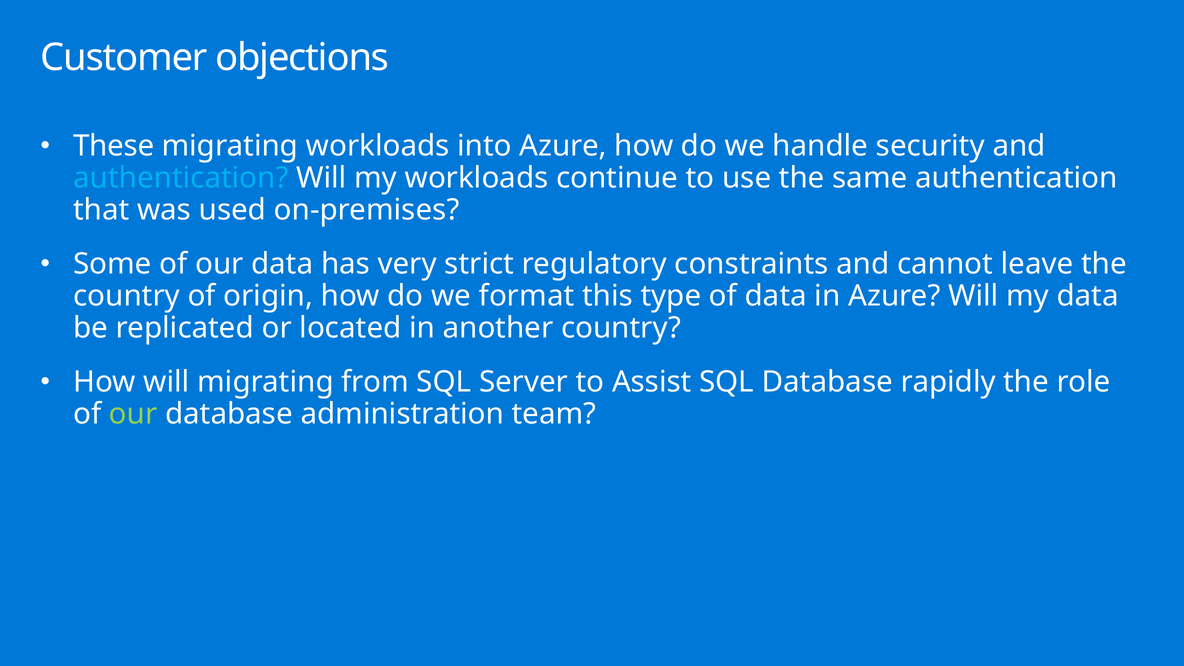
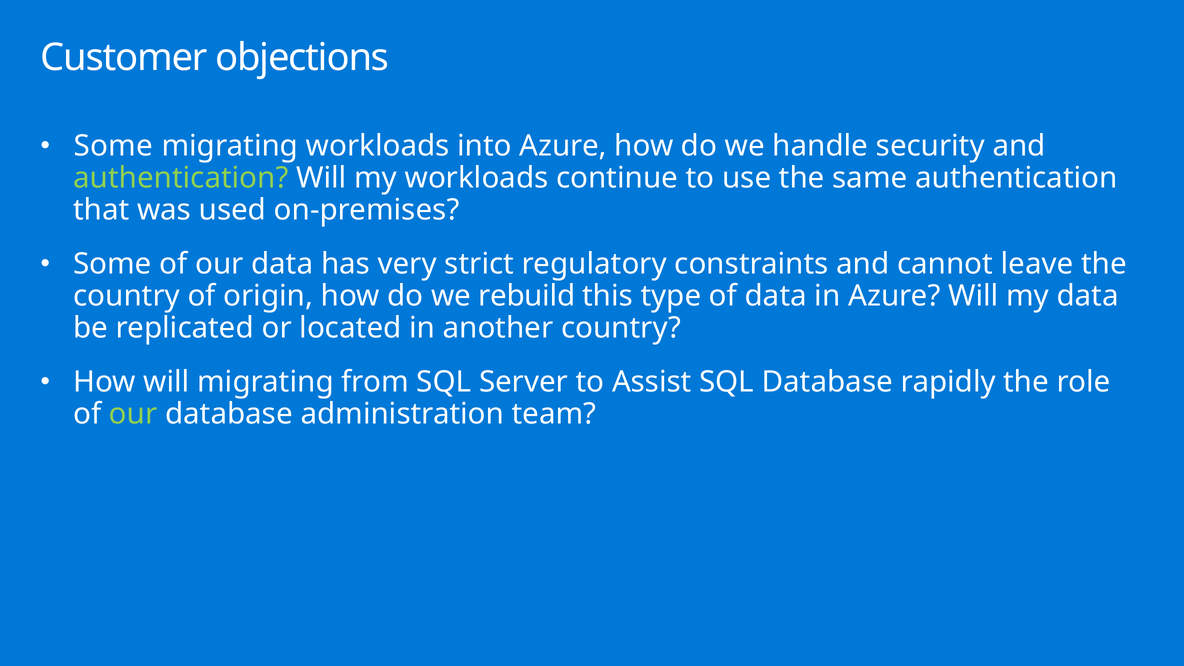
These at (114, 146): These -> Some
authentication at (181, 178) colour: light blue -> light green
format: format -> rebuild
